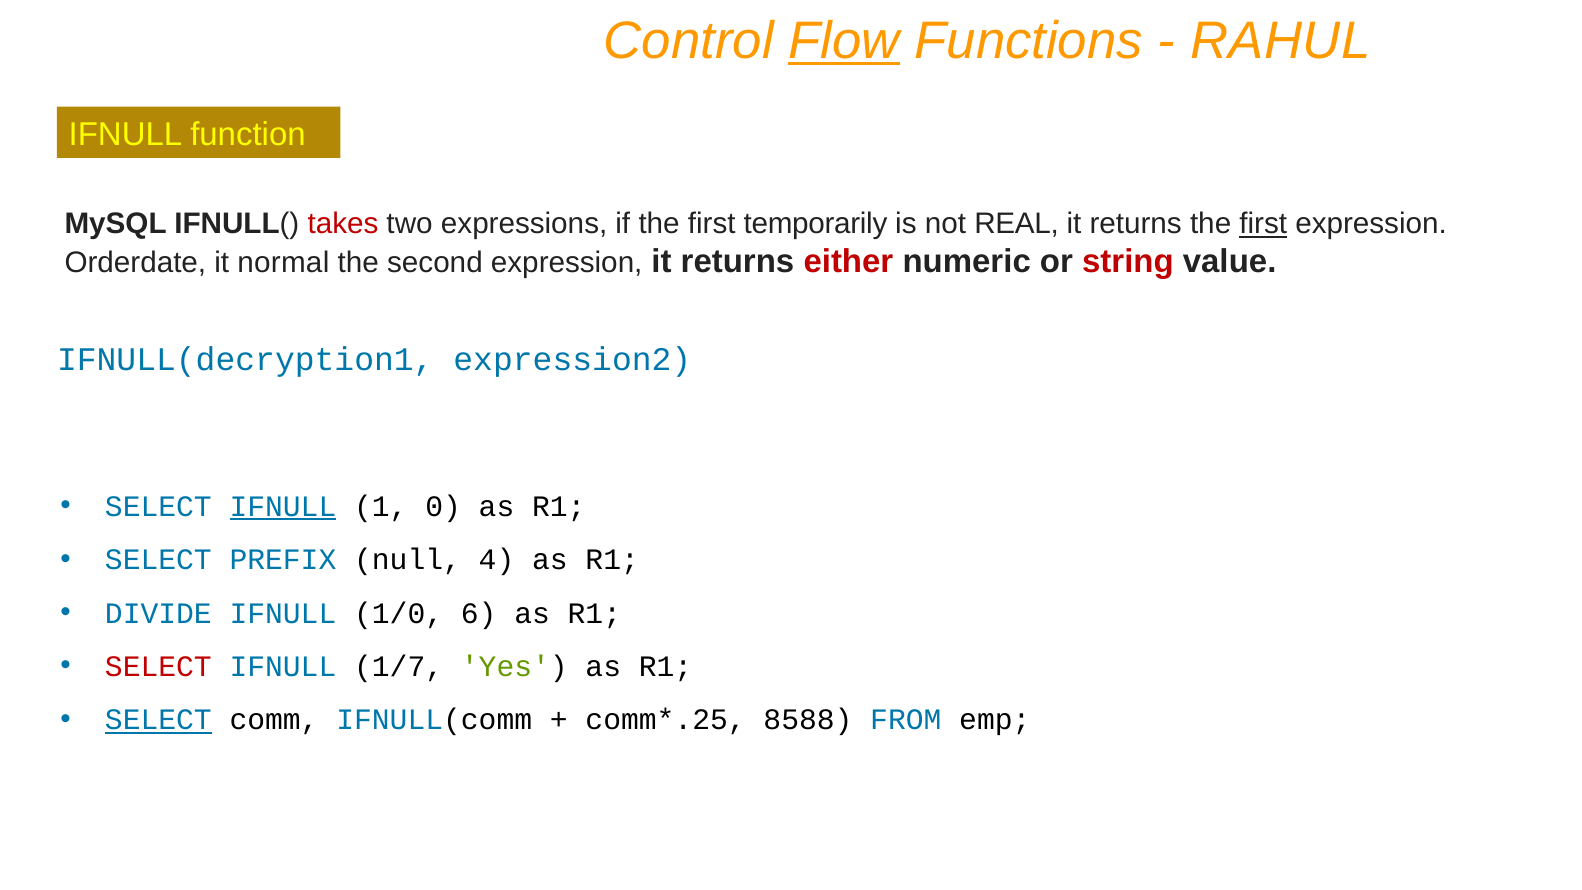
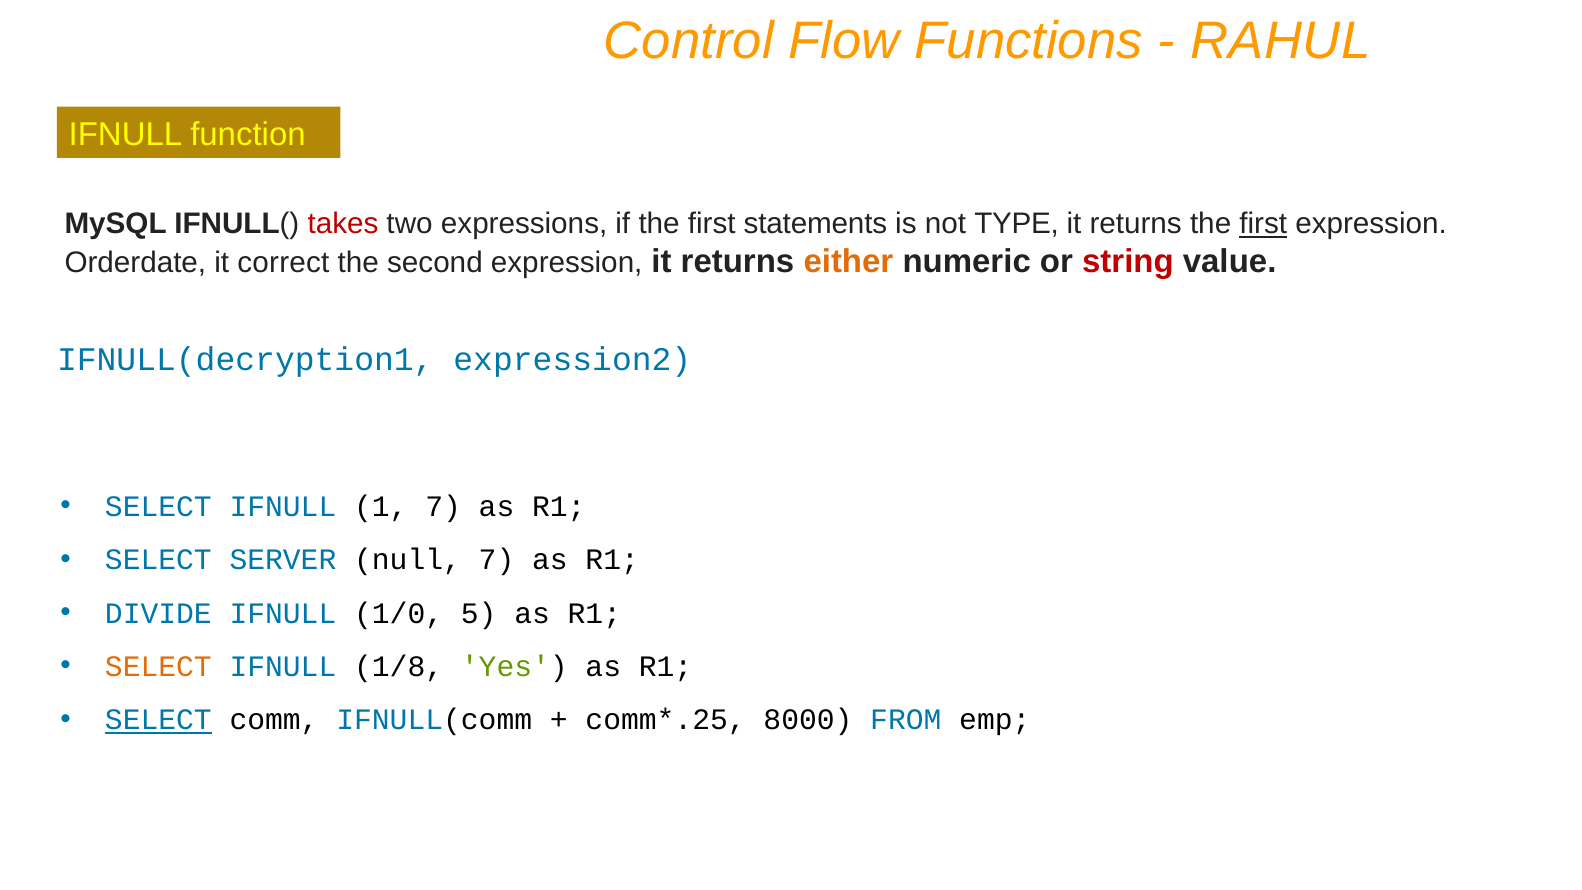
Flow underline: present -> none
temporarily: temporarily -> statements
REAL: REAL -> TYPE
normal: normal -> correct
either colour: red -> orange
IFNULL at (283, 507) underline: present -> none
1 0: 0 -> 7
PREFIX: PREFIX -> SERVER
null 4: 4 -> 7
6: 6 -> 5
SELECT at (158, 667) colour: red -> orange
1/7: 1/7 -> 1/8
8588: 8588 -> 8000
